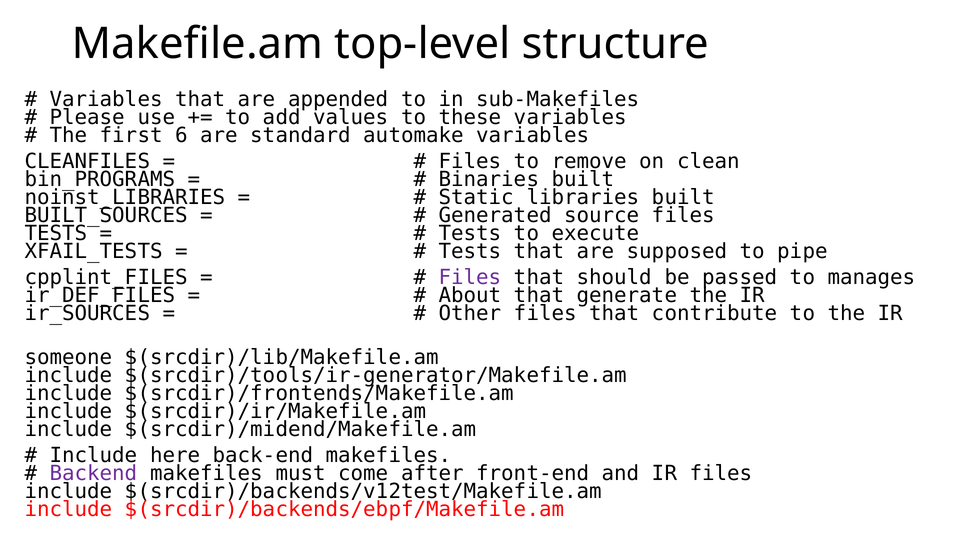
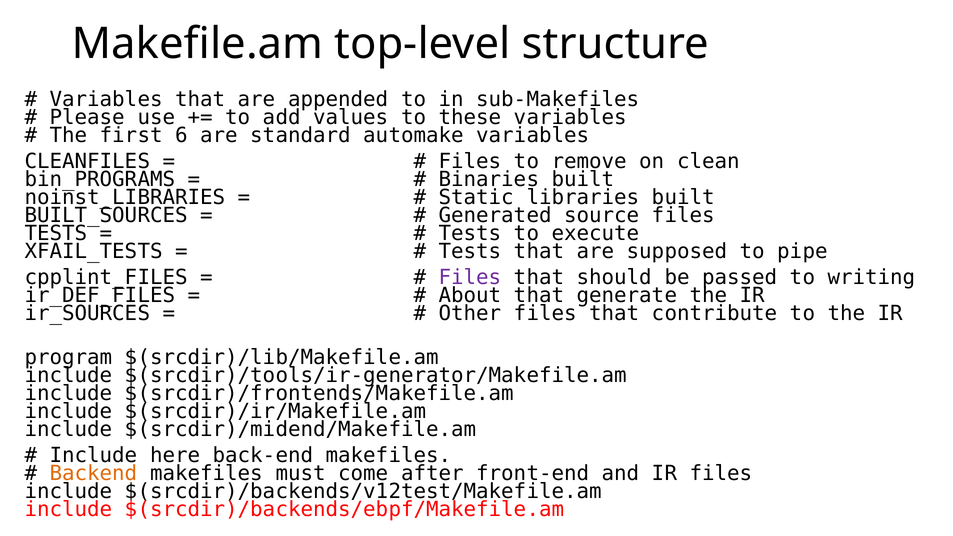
manages: manages -> writing
someone: someone -> program
Backend colour: purple -> orange
